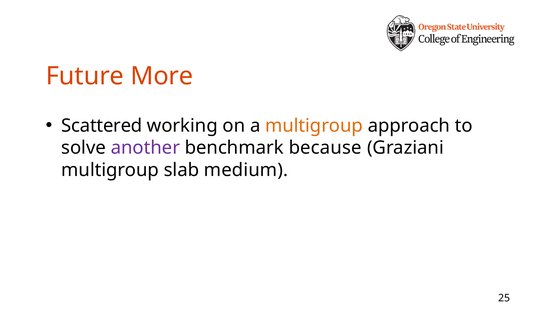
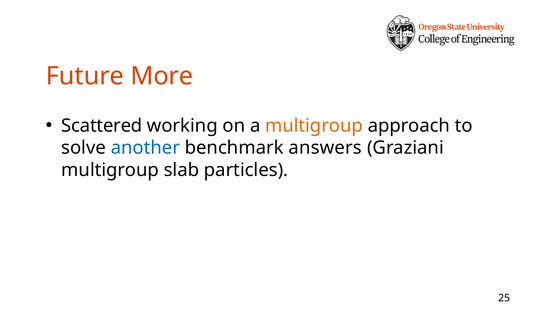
another colour: purple -> blue
because: because -> answers
medium: medium -> particles
